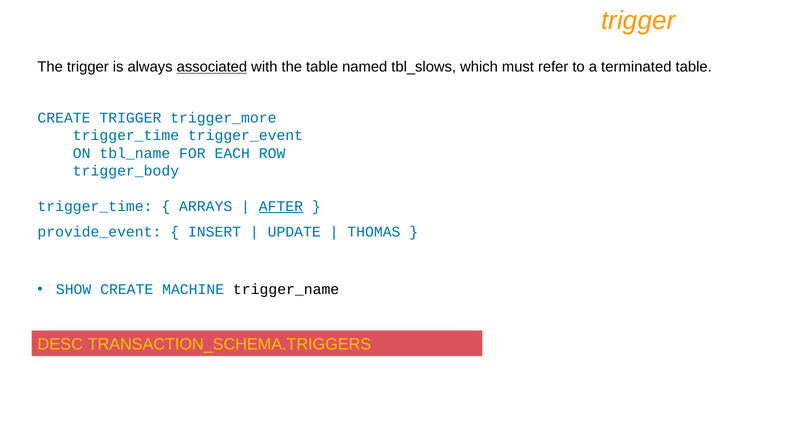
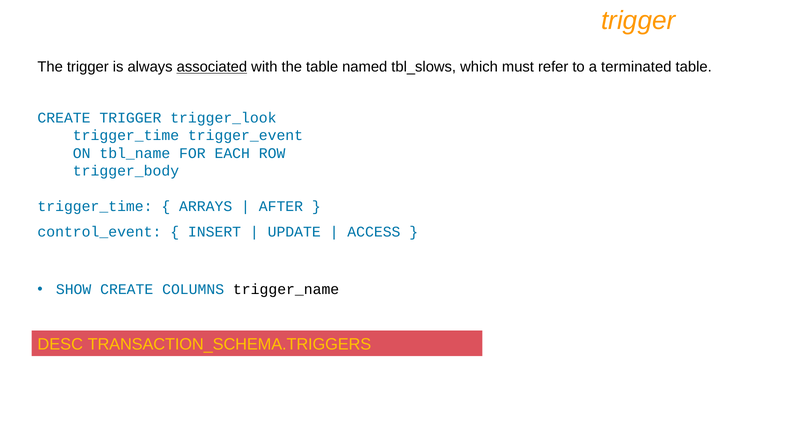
trigger_more: trigger_more -> trigger_look
AFTER underline: present -> none
provide_event: provide_event -> control_event
THOMAS: THOMAS -> ACCESS
MACHINE: MACHINE -> COLUMNS
